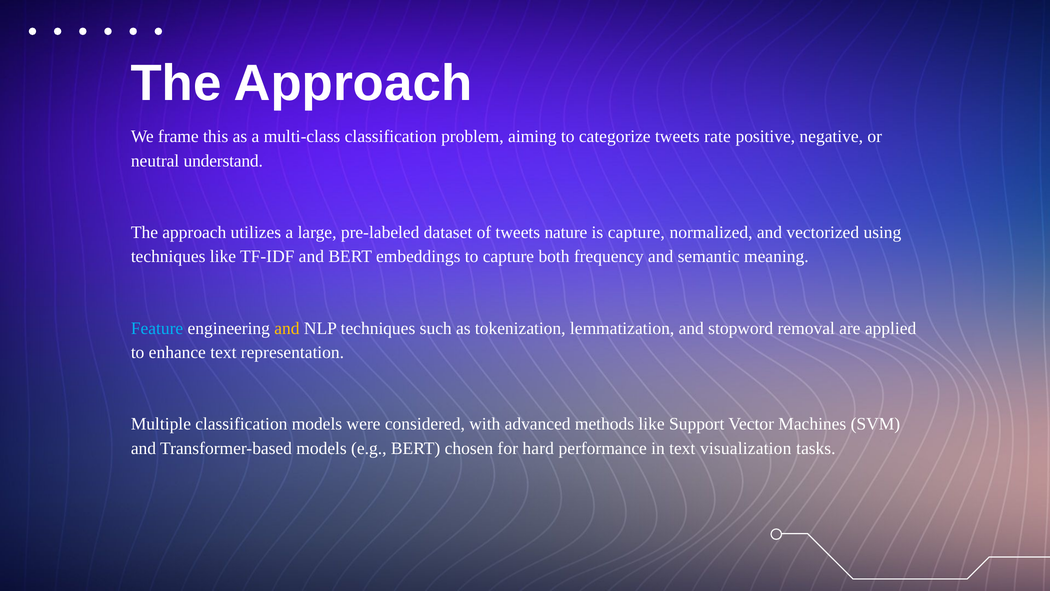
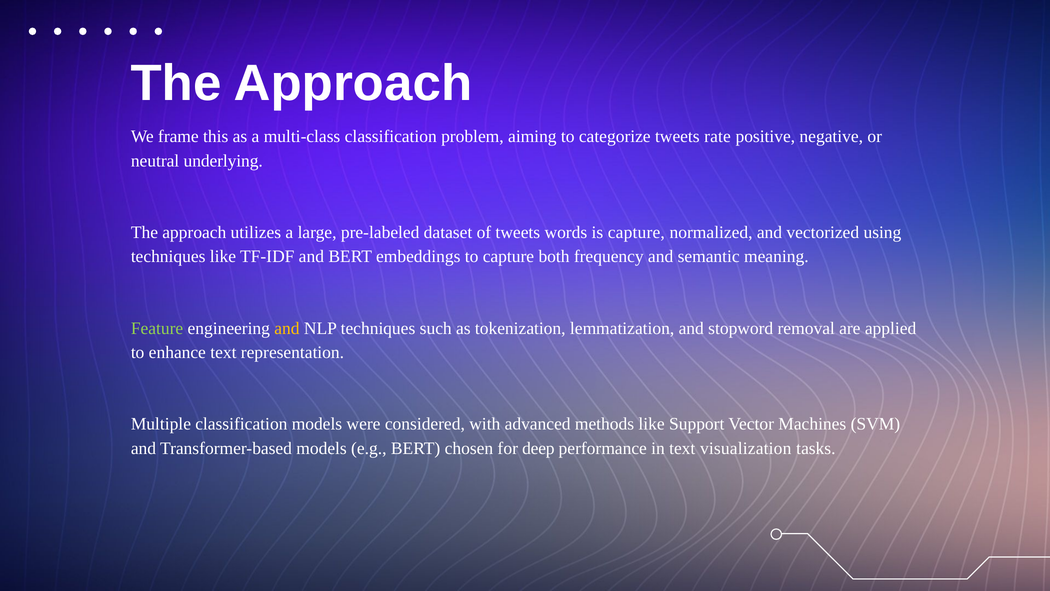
understand: understand -> underlying
nature: nature -> words
Feature colour: light blue -> light green
hard: hard -> deep
